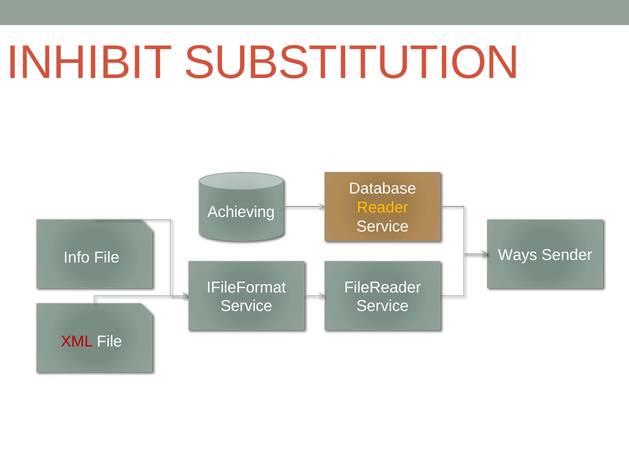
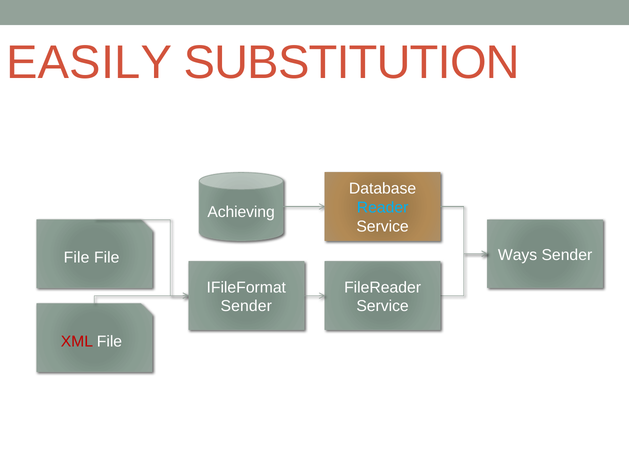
INHIBIT: INHIBIT -> EASILY
Reader colour: yellow -> light blue
Info at (77, 258): Info -> File
Service at (246, 306): Service -> Sender
